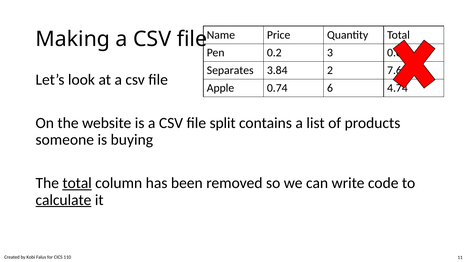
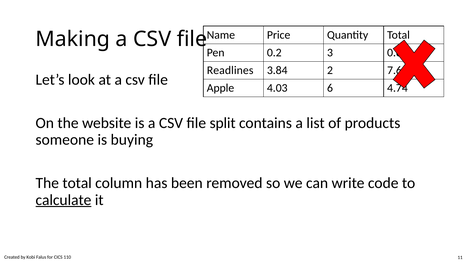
Separates: Separates -> Readlines
0.74: 0.74 -> 4.03
total at (77, 183) underline: present -> none
